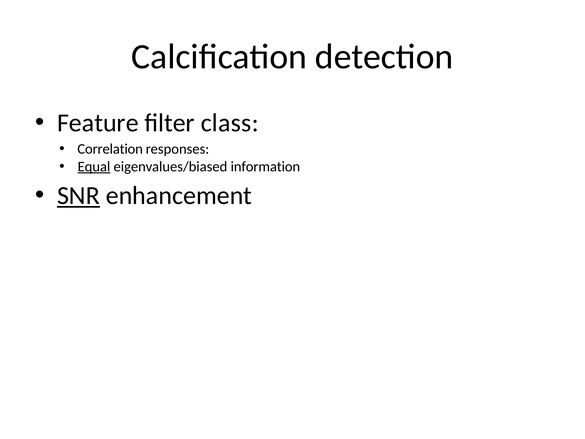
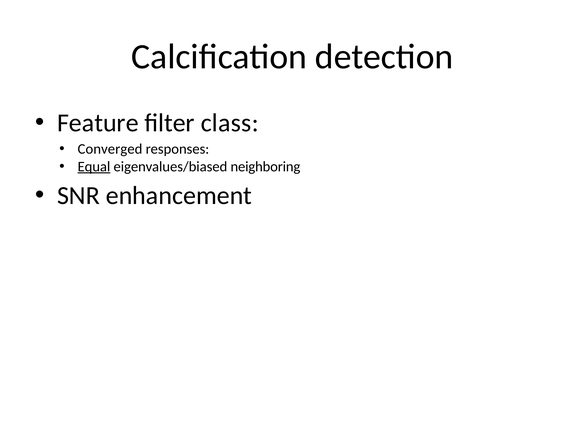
Correlation: Correlation -> Converged
information: information -> neighboring
SNR underline: present -> none
